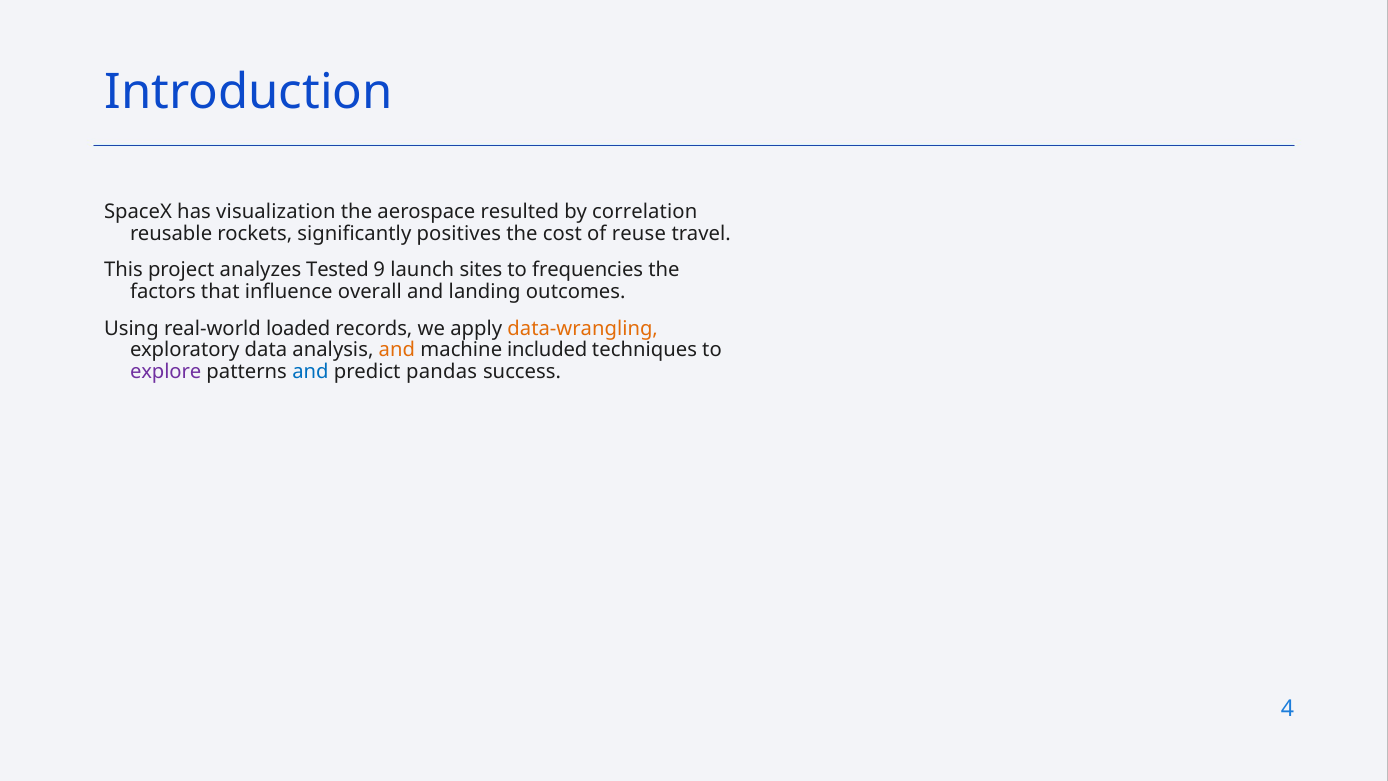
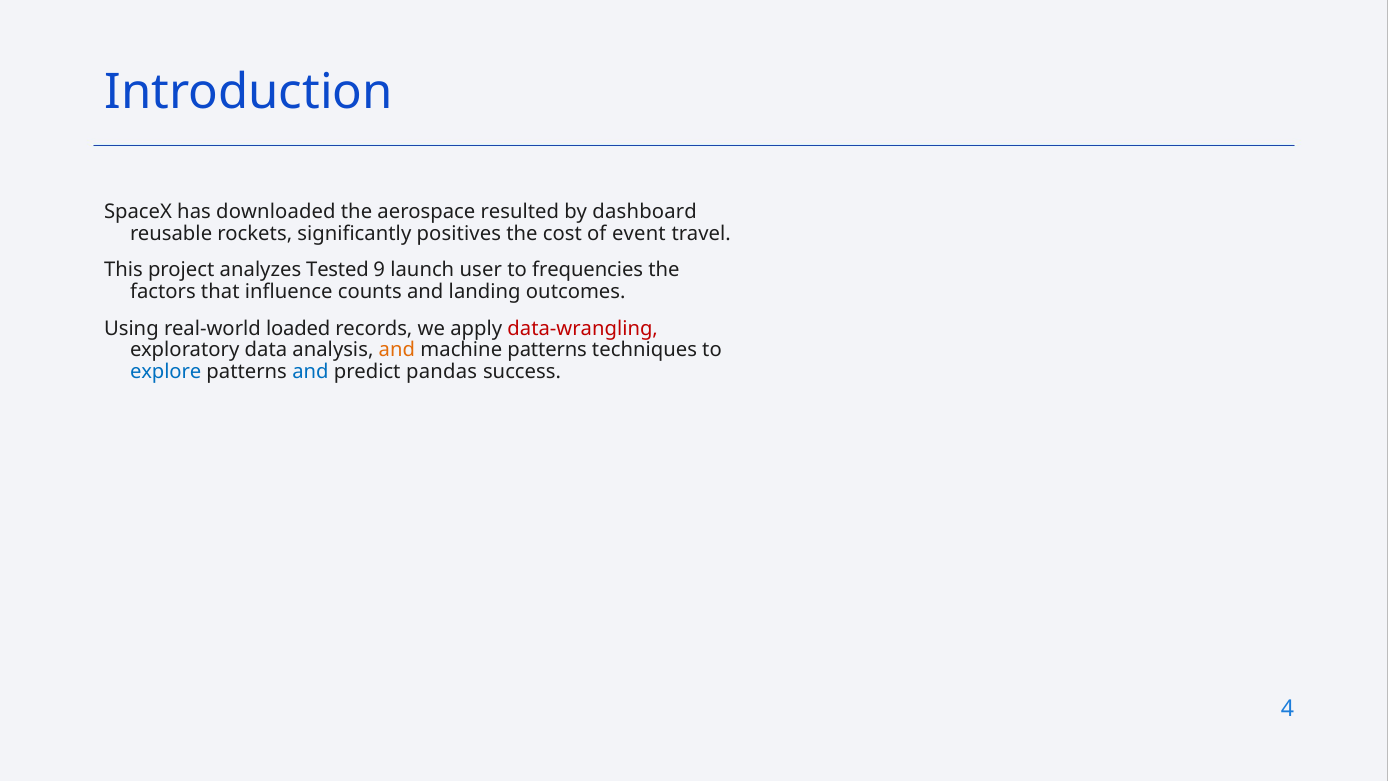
visualization: visualization -> downloaded
correlation: correlation -> dashboard
reuse: reuse -> event
sites: sites -> user
overall: overall -> counts
data-wrangling colour: orange -> red
machine included: included -> patterns
explore colour: purple -> blue
